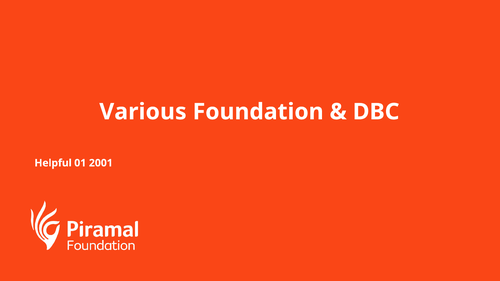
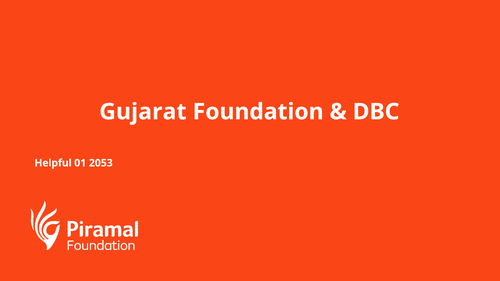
Various: Various -> Gujarat
2001: 2001 -> 2053
